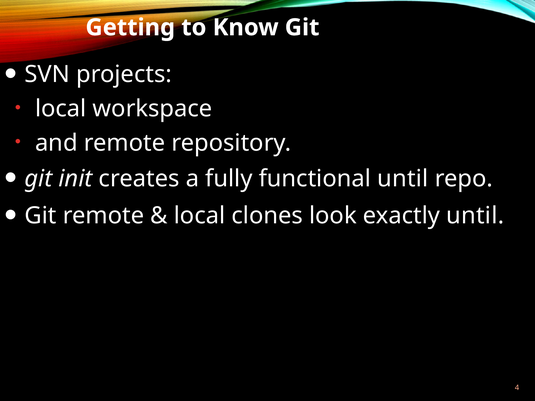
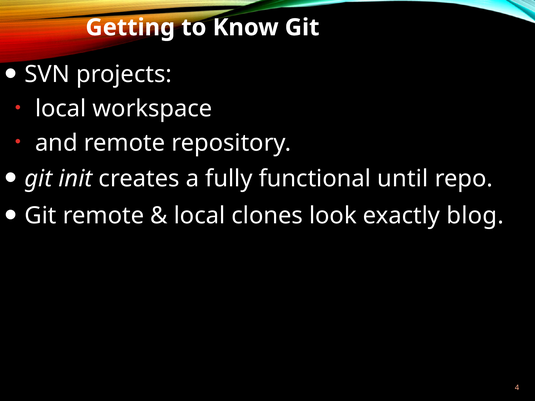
exactly until: until -> blog
